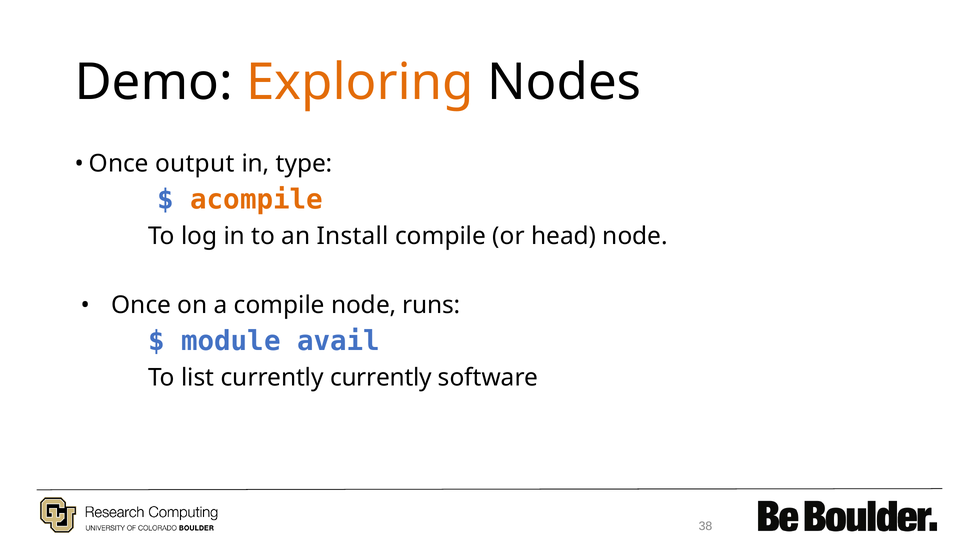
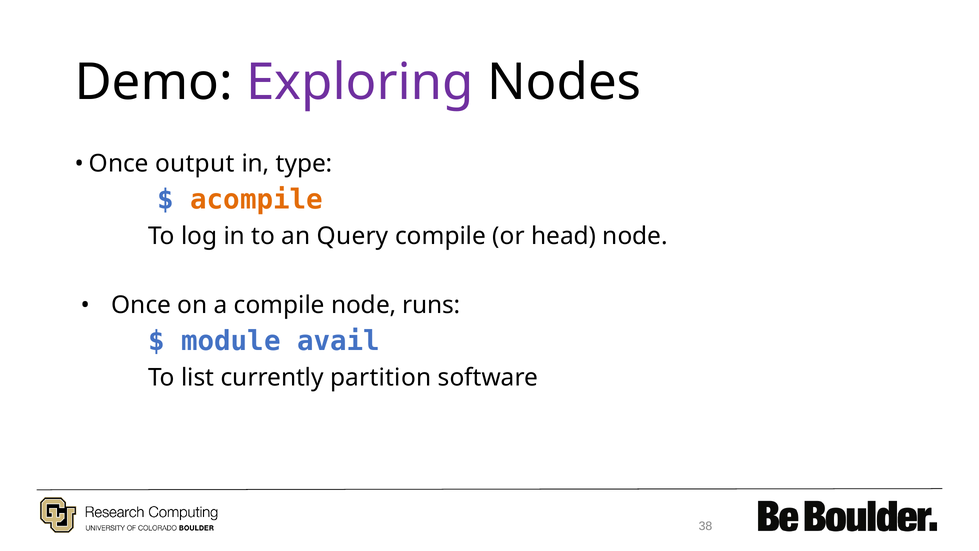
Exploring colour: orange -> purple
Install: Install -> Query
currently currently: currently -> partition
